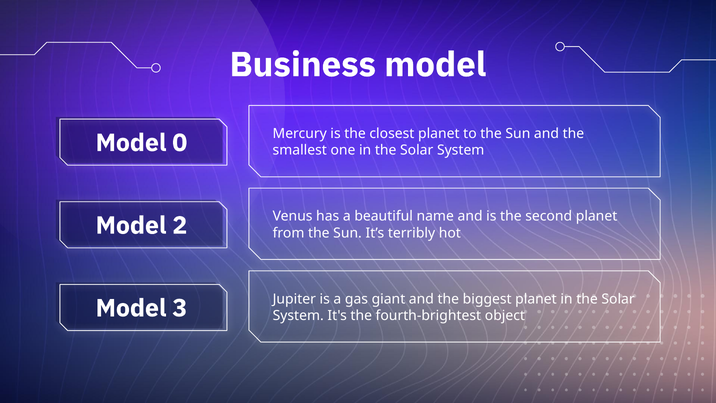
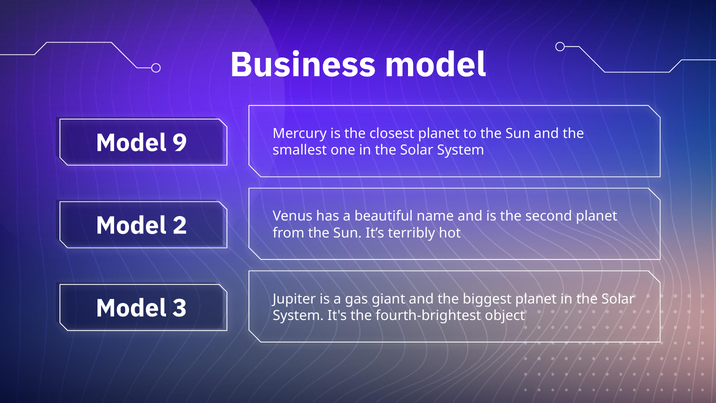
0: 0 -> 9
